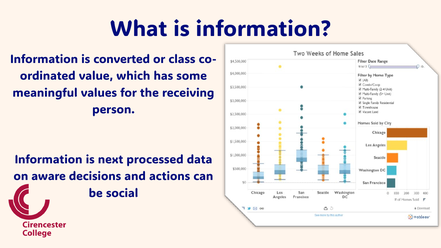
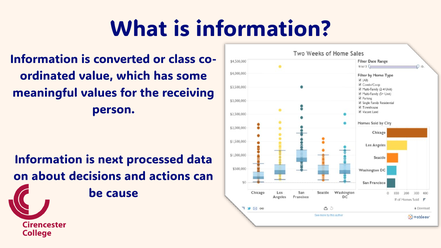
aware: aware -> about
social: social -> cause
